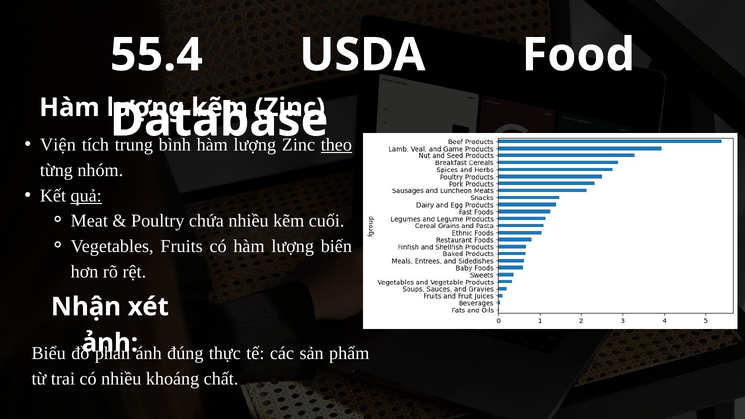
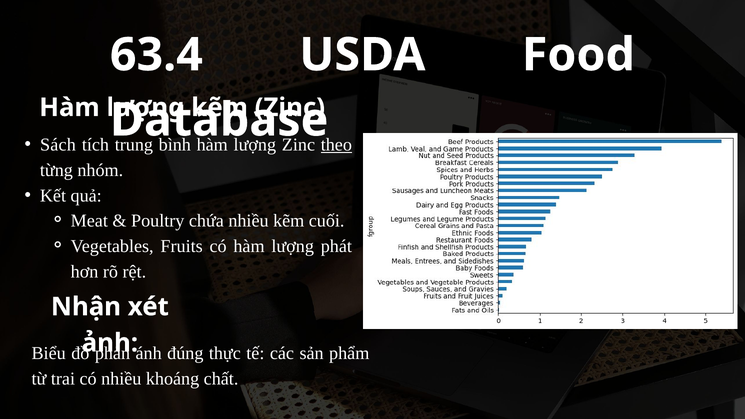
55.4: 55.4 -> 63.4
Viện: Viện -> Sách
quả underline: present -> none
biến: biến -> phát
